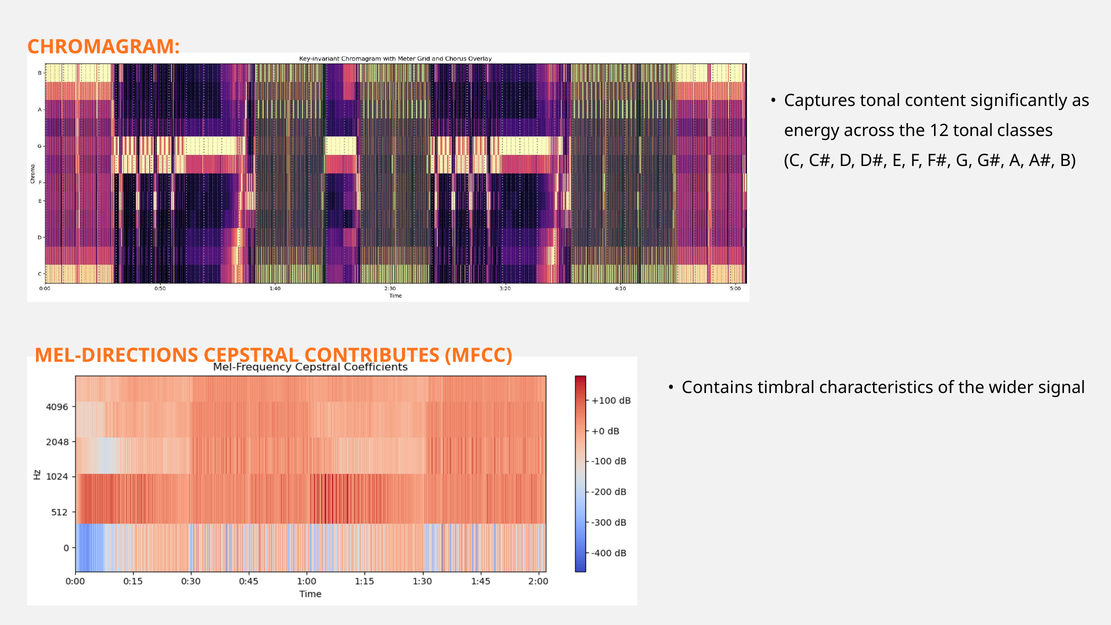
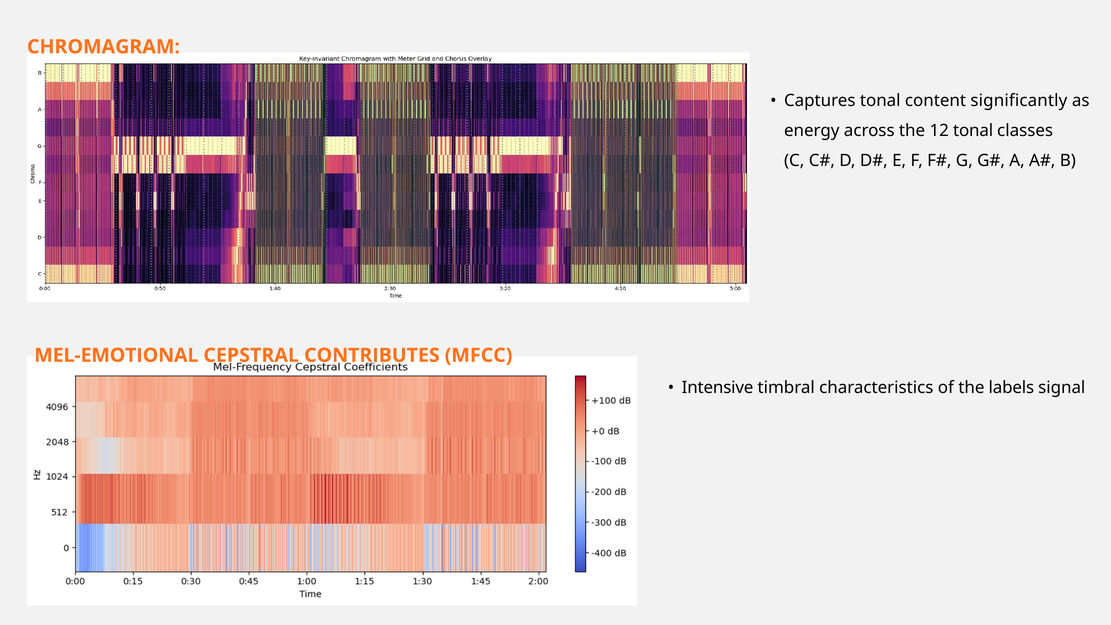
MEL-DIRECTIONS: MEL-DIRECTIONS -> MEL-EMOTIONAL
Contains: Contains -> Intensive
wider: wider -> labels
